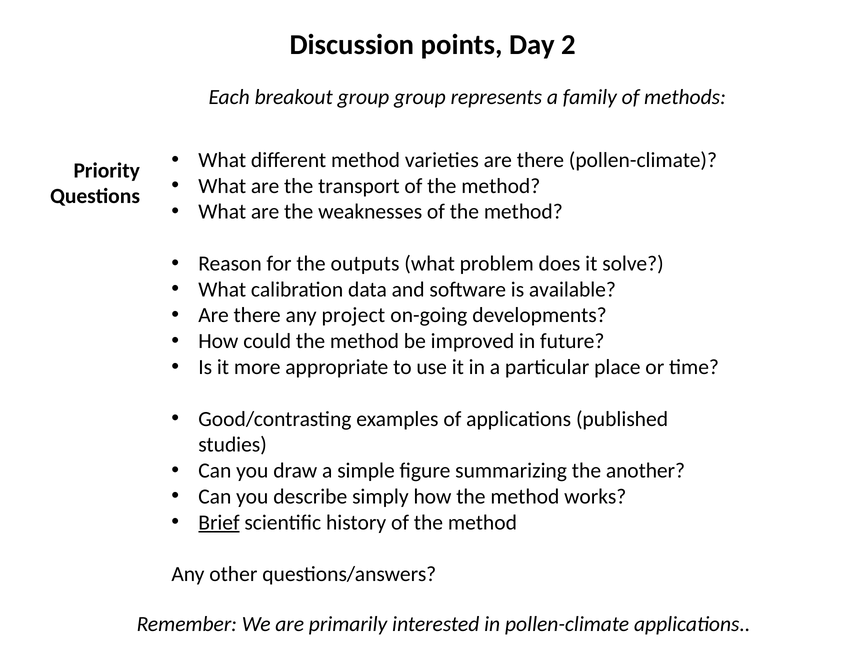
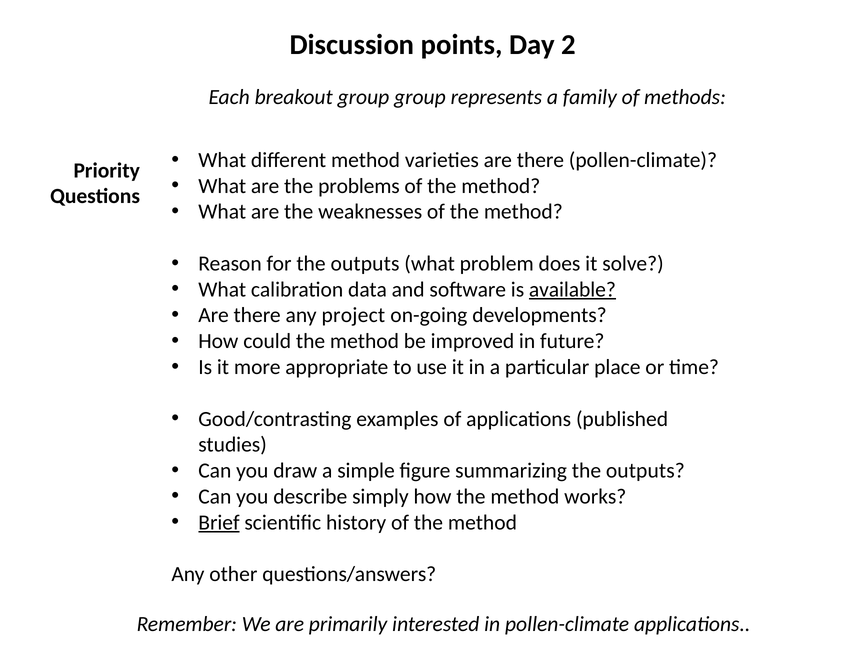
transport: transport -> problems
available underline: none -> present
summarizing the another: another -> outputs
